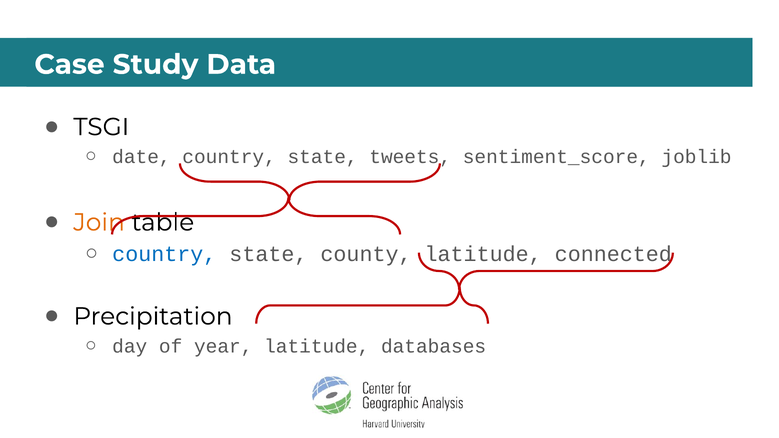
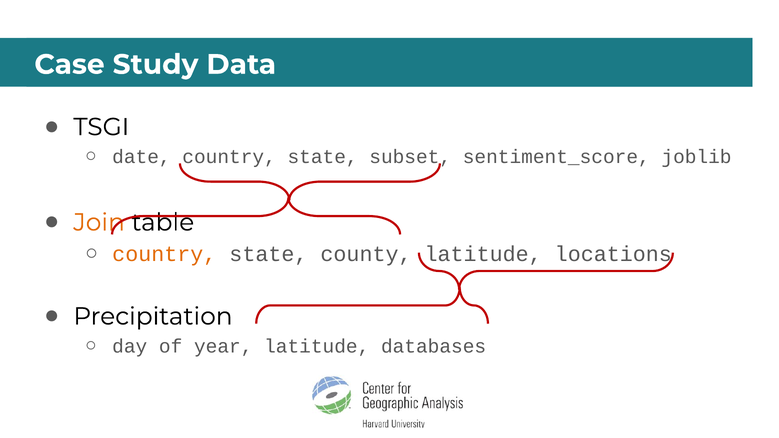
tweets: tweets -> subset
country at (164, 254) colour: blue -> orange
connected: connected -> locations
